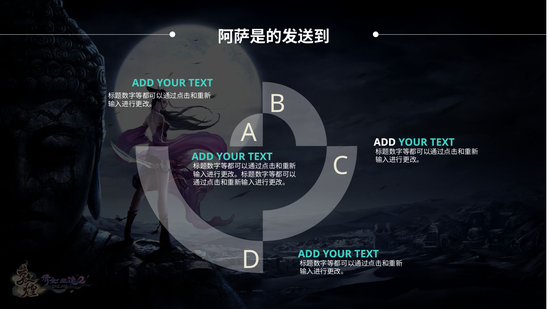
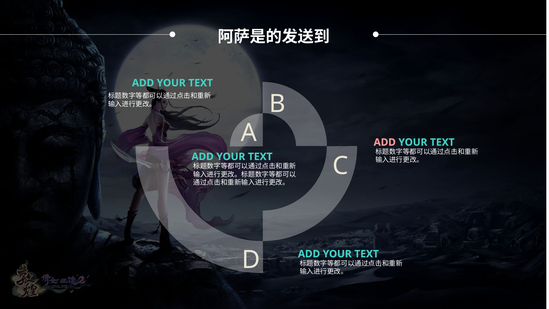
ADD at (385, 142) colour: white -> pink
